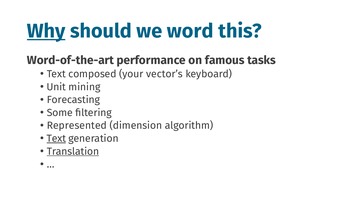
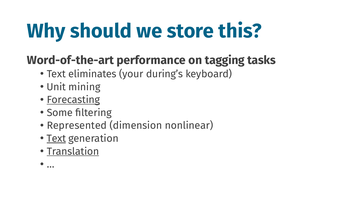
Why underline: present -> none
word: word -> store
famous: famous -> tagging
composed: composed -> eliminates
vector’s: vector’s -> during’s
Forecasting underline: none -> present
algorithm: algorithm -> nonlinear
